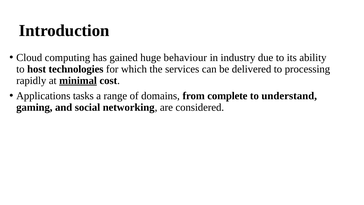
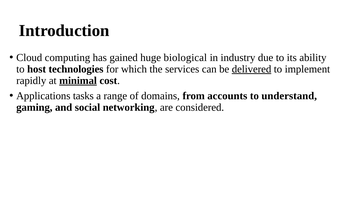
behaviour: behaviour -> biological
delivered underline: none -> present
processing: processing -> implement
complete: complete -> accounts
